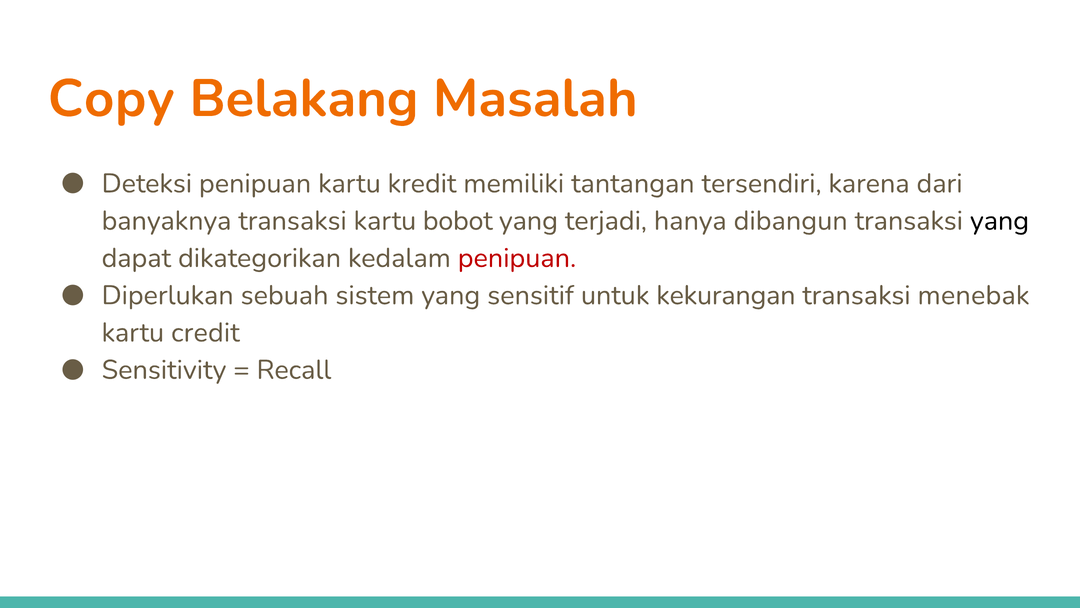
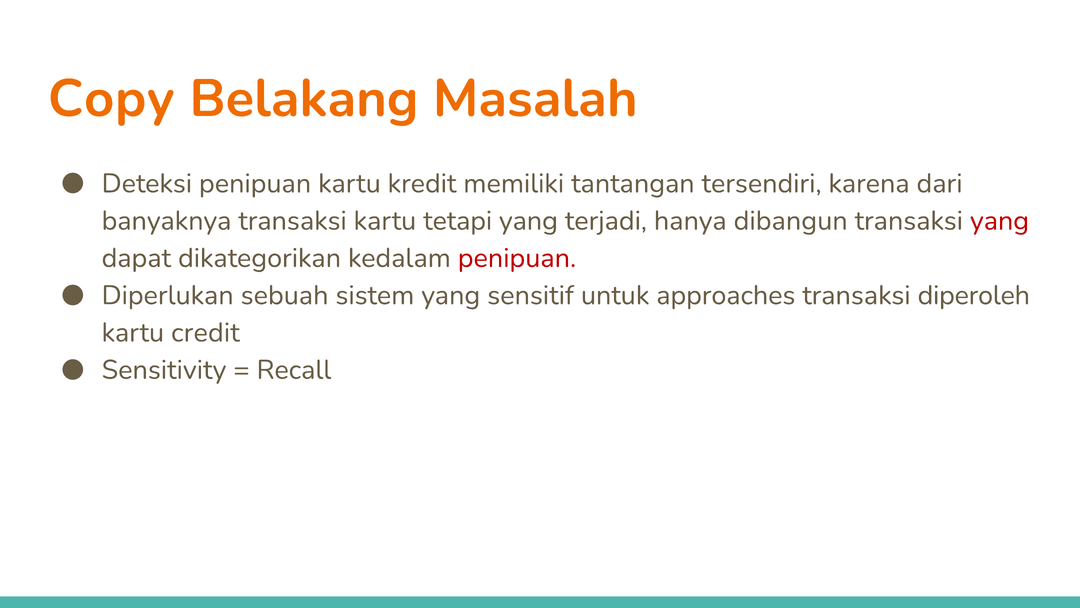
bobot: bobot -> tetapi
yang at (999, 221) colour: black -> red
kekurangan: kekurangan -> approaches
menebak: menebak -> diperoleh
